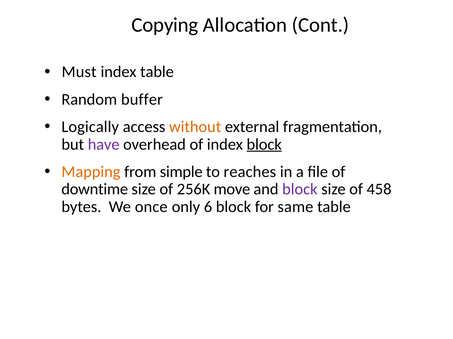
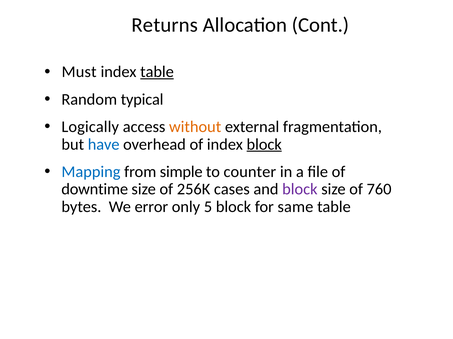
Copying: Copying -> Returns
table at (157, 72) underline: none -> present
buffer: buffer -> typical
have colour: purple -> blue
Mapping colour: orange -> blue
reaches: reaches -> counter
move: move -> cases
458: 458 -> 760
once: once -> error
6: 6 -> 5
